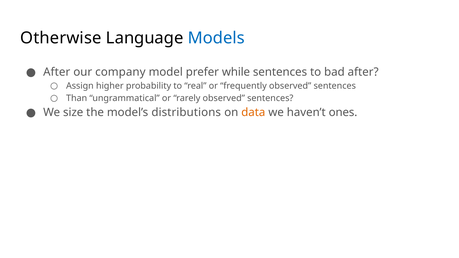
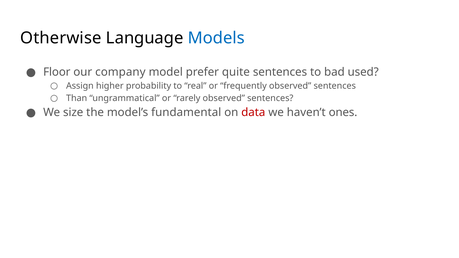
After at (57, 72): After -> Floor
while: while -> quite
bad after: after -> used
distributions: distributions -> fundamental
data colour: orange -> red
